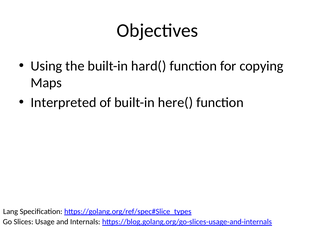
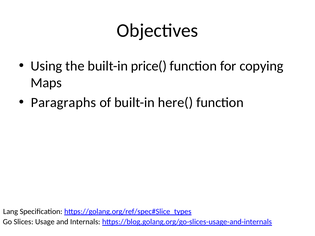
hard(: hard( -> price(
Interpreted: Interpreted -> Paragraphs
